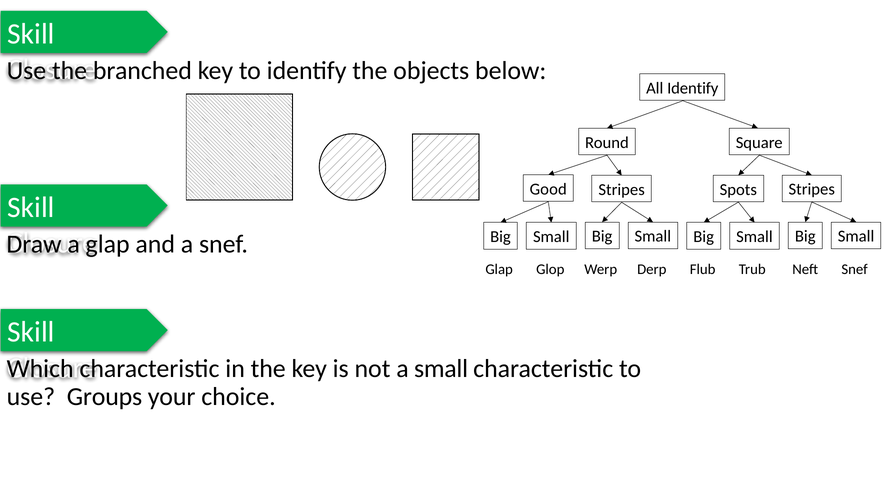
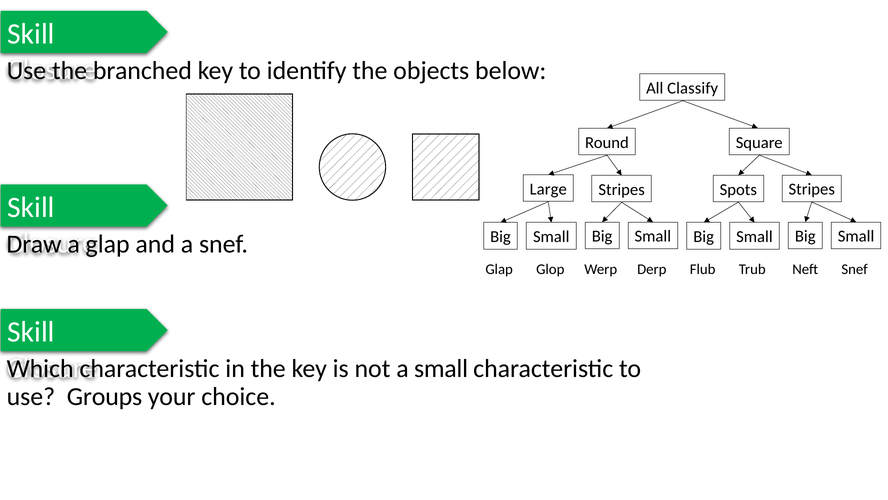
All Identify: Identify -> Classify
Good: Good -> Large
